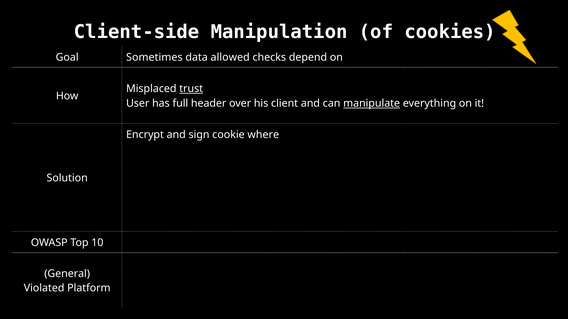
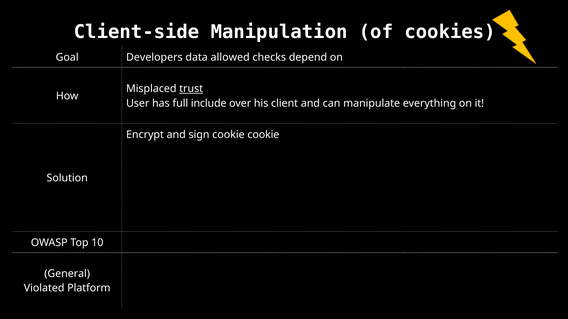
Sometimes: Sometimes -> Developers
header: header -> include
manipulate underline: present -> none
cookie where: where -> cookie
